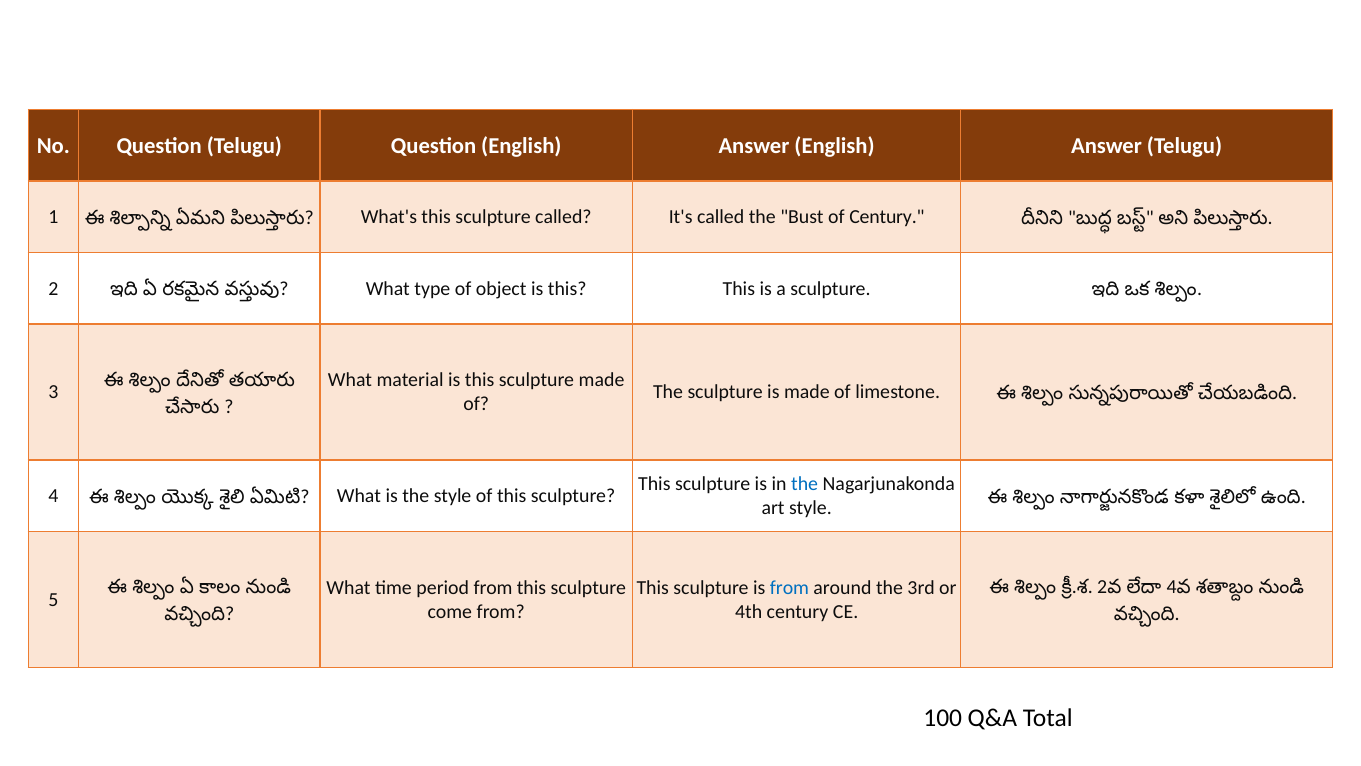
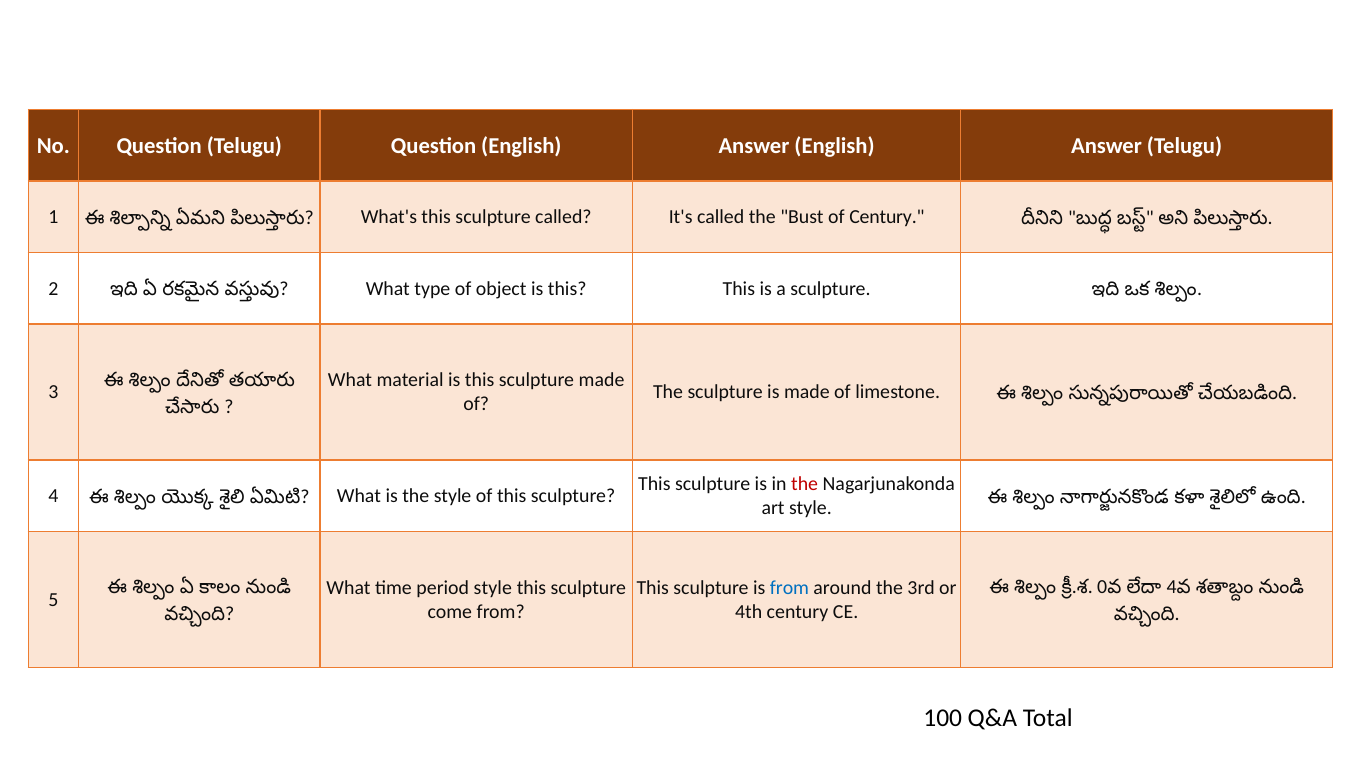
the at (805, 484) colour: blue -> red
period from: from -> style
2 at (1102, 587): 2 -> 0
